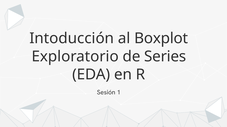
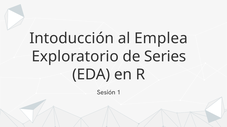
Boxplot: Boxplot -> Emplea
